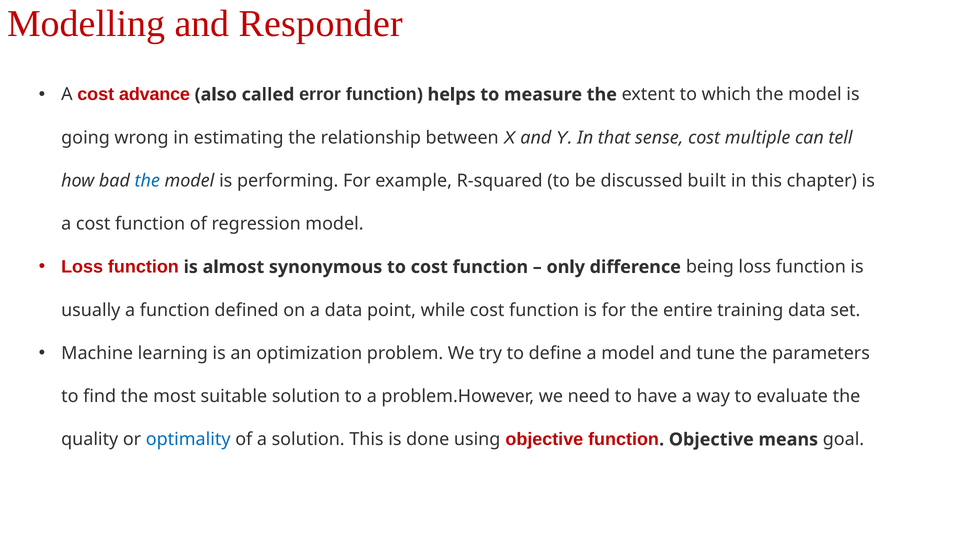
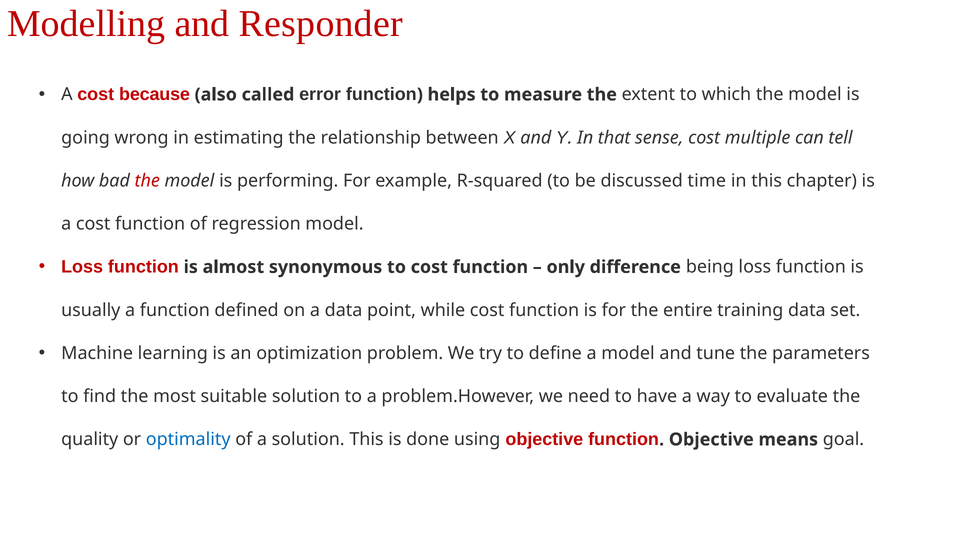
advance: advance -> because
the at (147, 181) colour: blue -> red
built: built -> time
